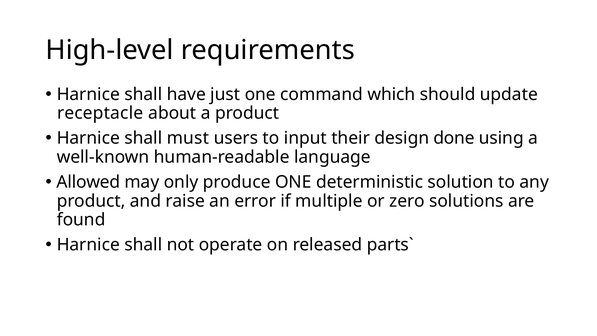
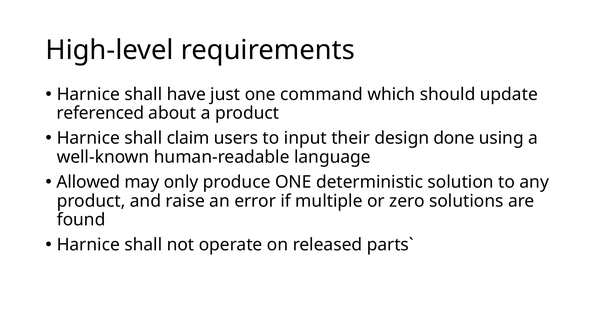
receptacle: receptacle -> referenced
must: must -> claim
